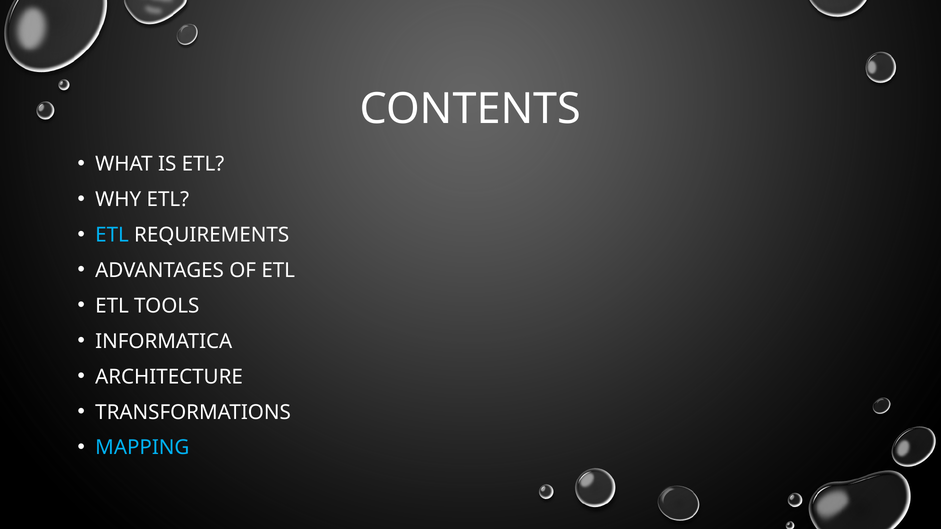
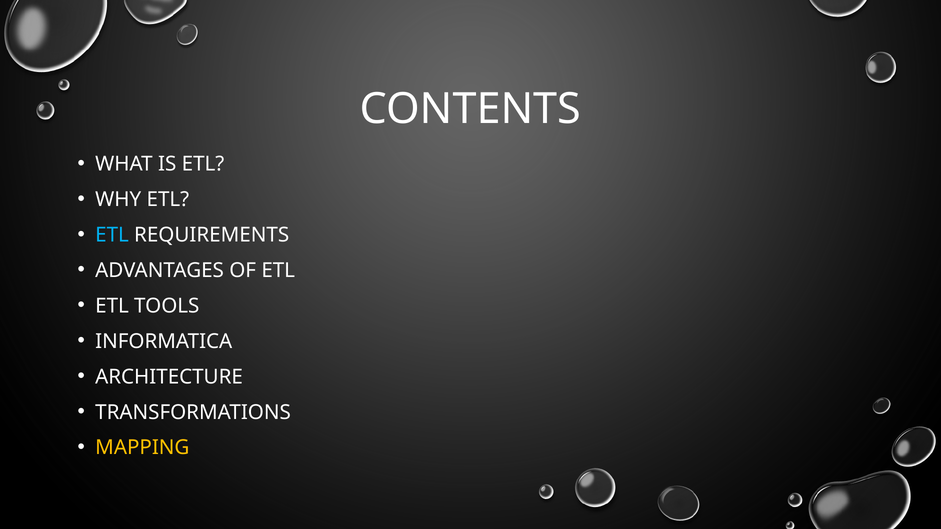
MAPPING colour: light blue -> yellow
